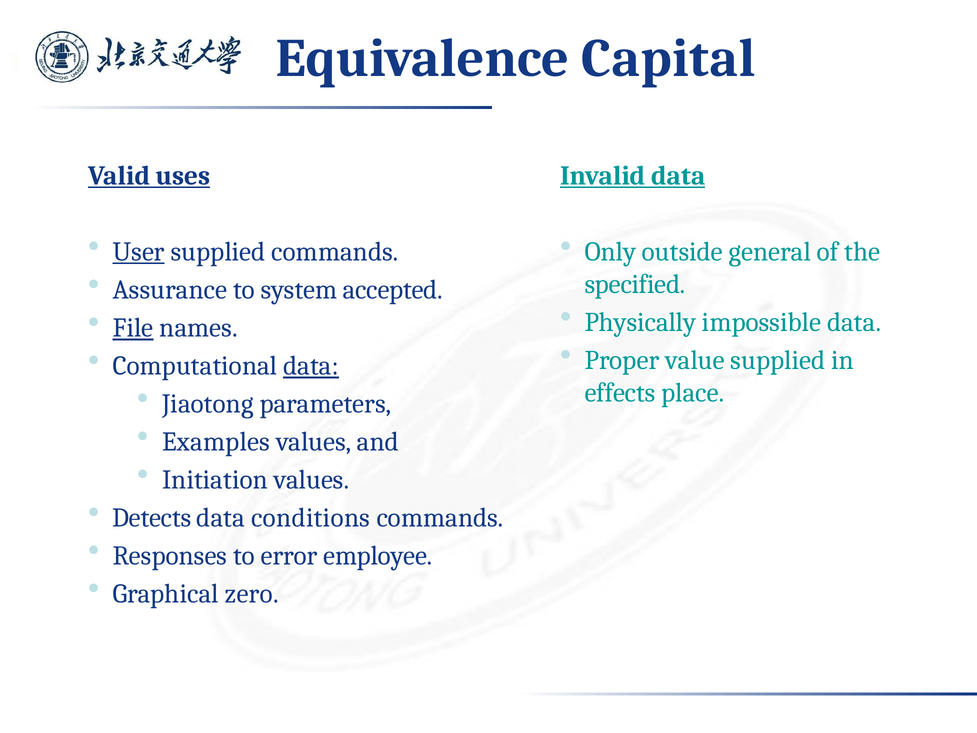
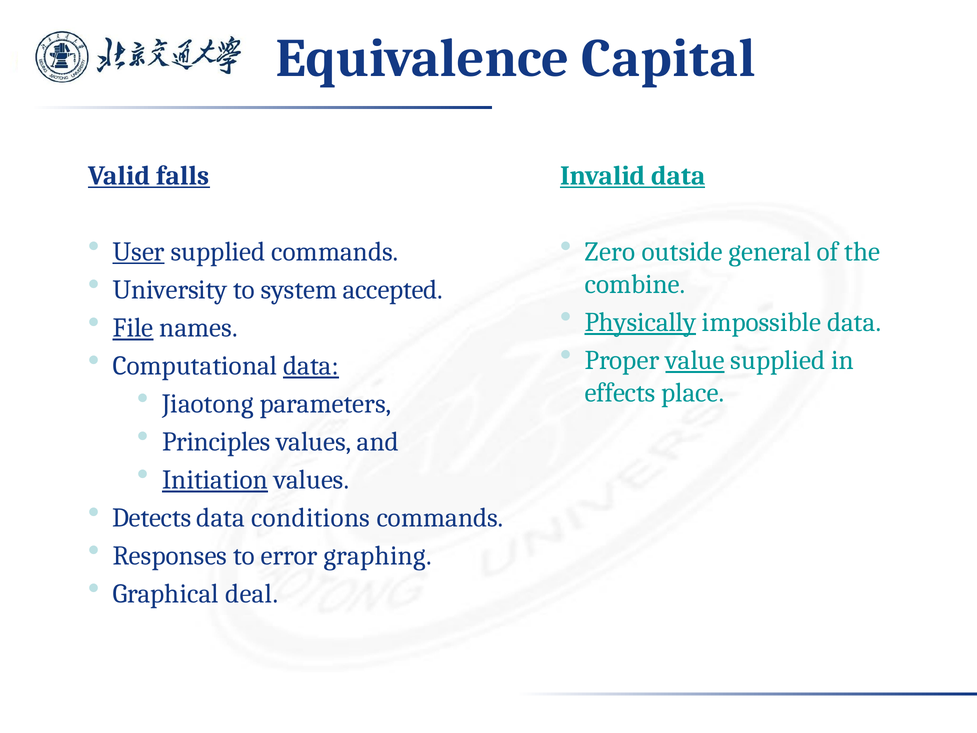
uses: uses -> falls
Only: Only -> Zero
specified: specified -> combine
Assurance: Assurance -> University
Physically underline: none -> present
value underline: none -> present
Examples: Examples -> Principles
Initiation underline: none -> present
employee: employee -> graphing
zero: zero -> deal
